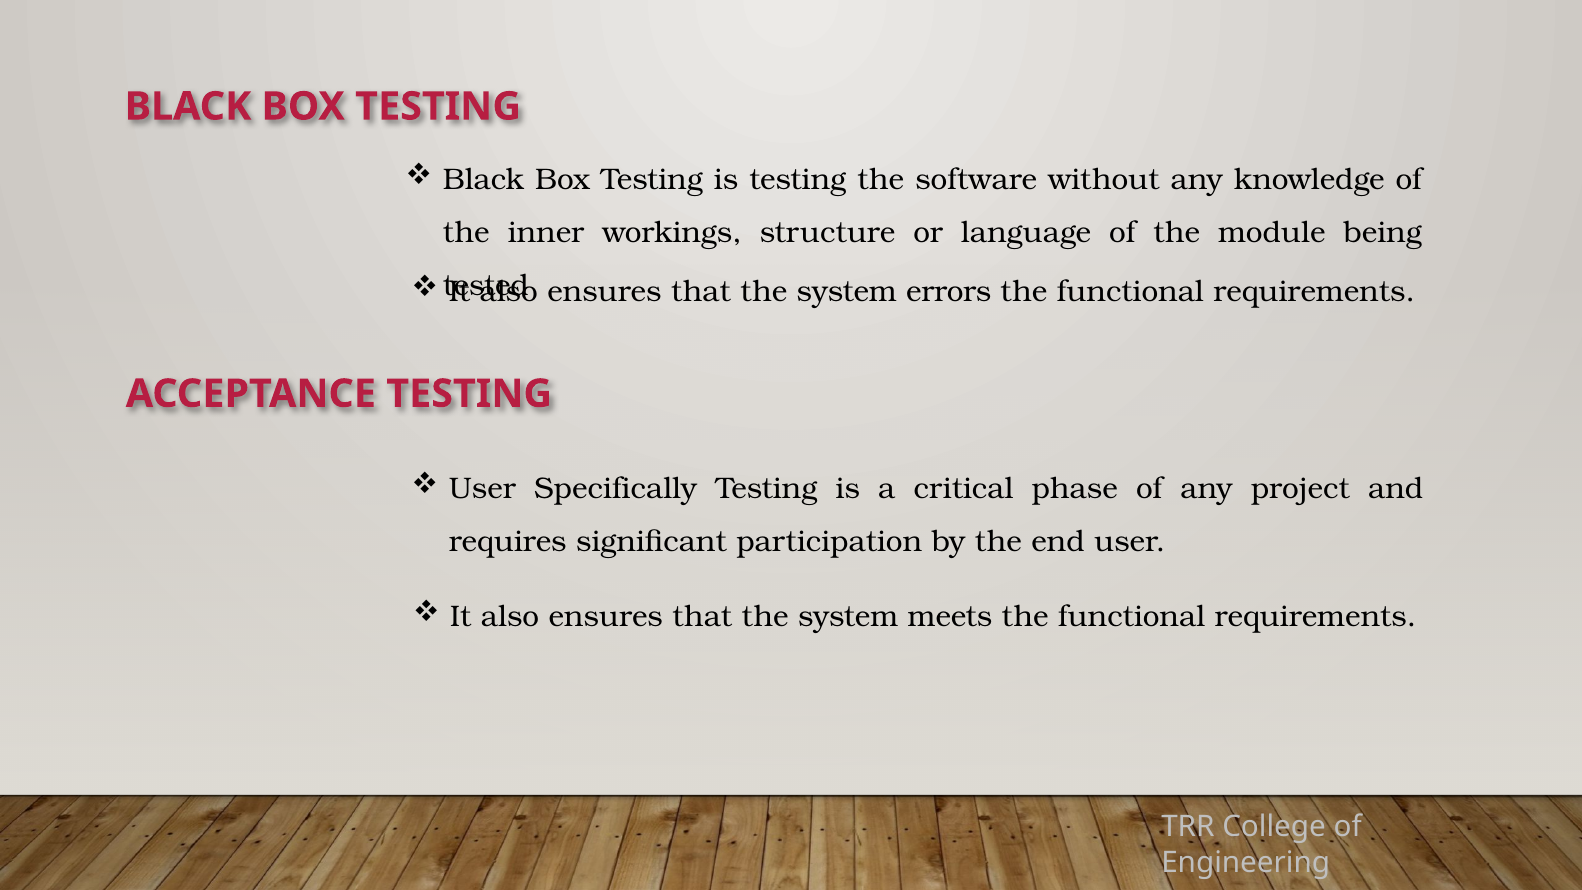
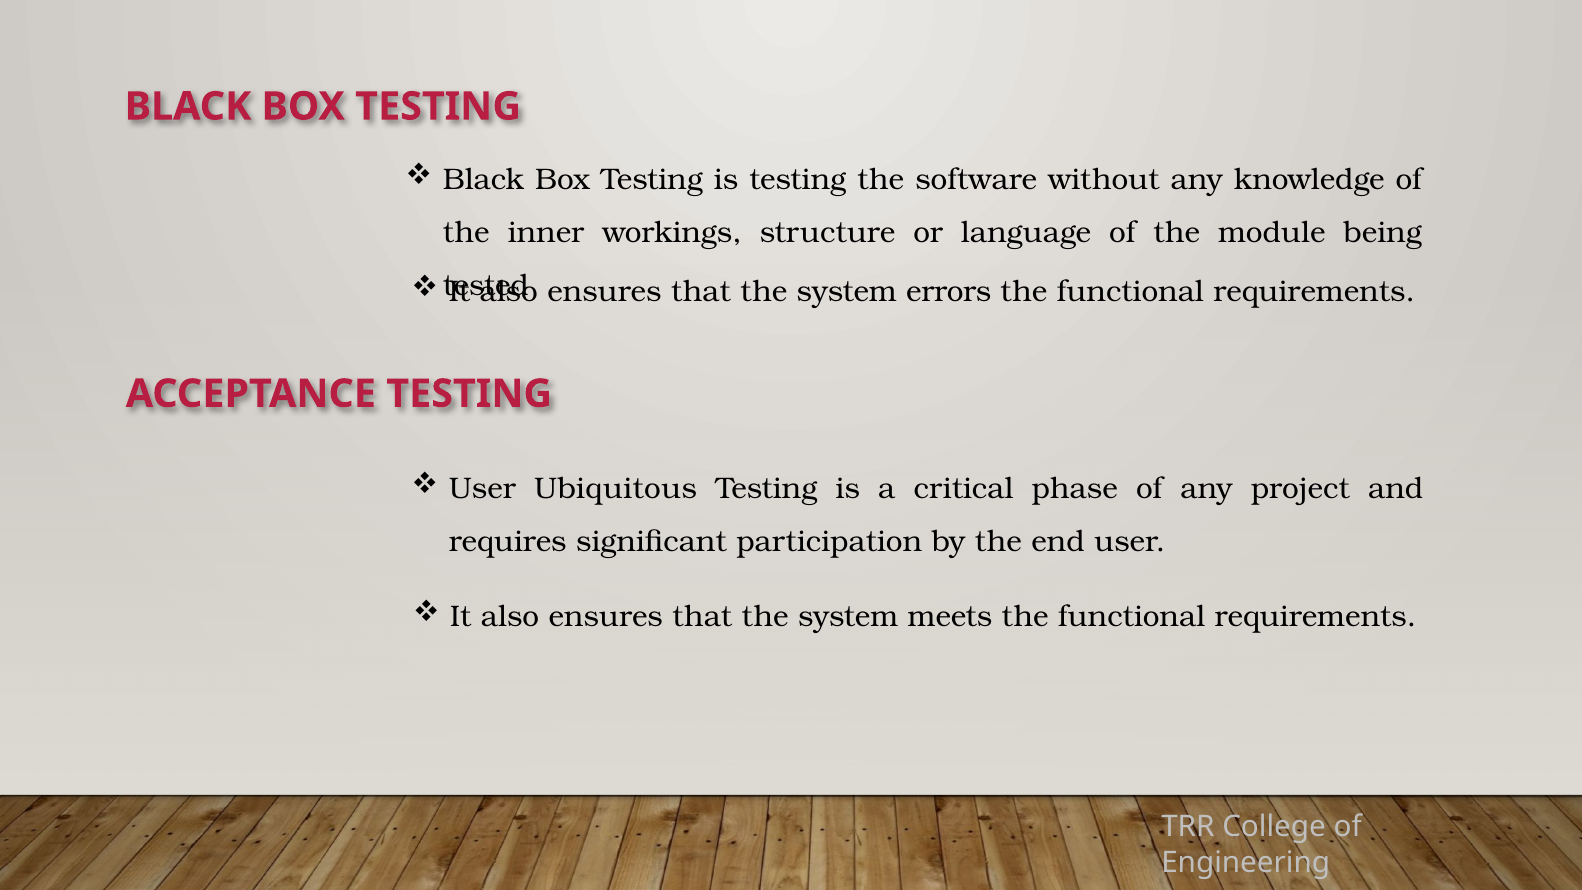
Specifically: Specifically -> Ubiquitous
